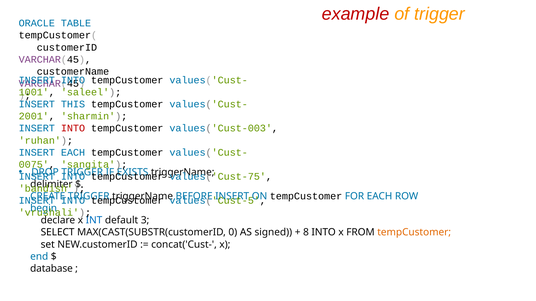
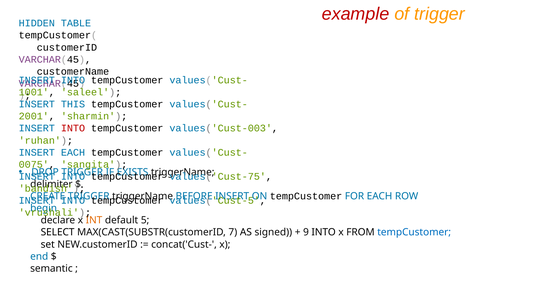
ORACLE: ORACLE -> HIDDEN
INT colour: blue -> orange
3: 3 -> 5
0: 0 -> 7
8: 8 -> 9
tempCustomer at (414, 233) colour: orange -> blue
database: database -> semantic
